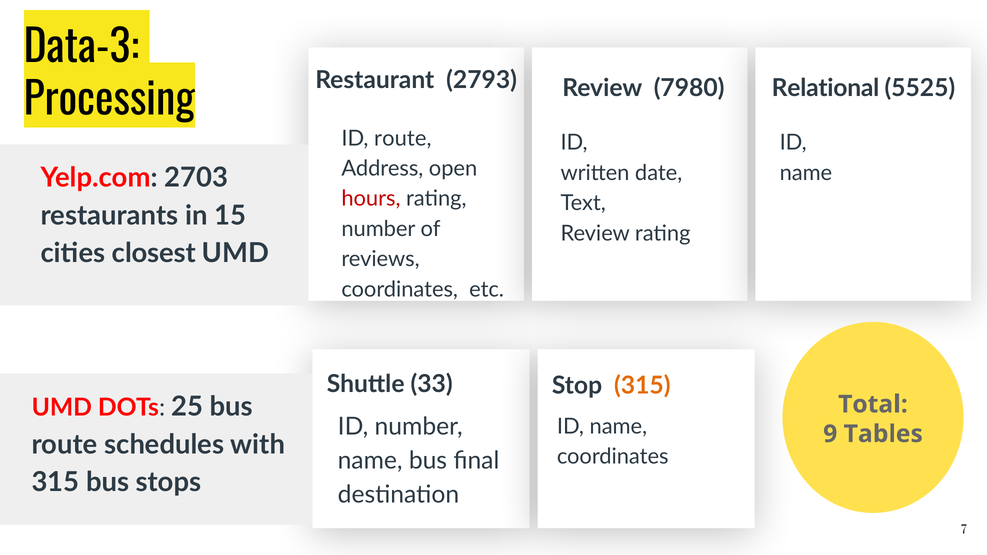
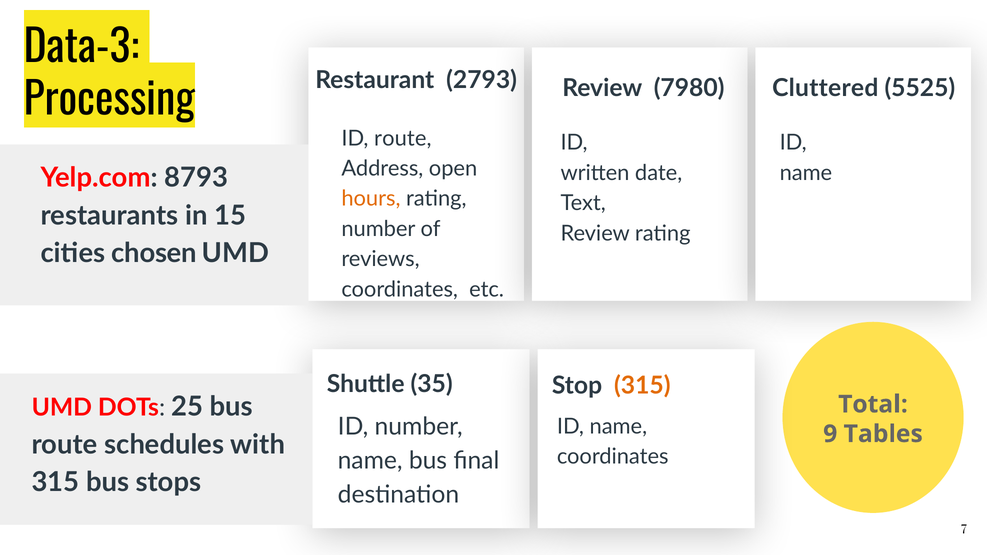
Relational: Relational -> Cluttered
2703: 2703 -> 8793
hours colour: red -> orange
closest: closest -> chosen
33: 33 -> 35
